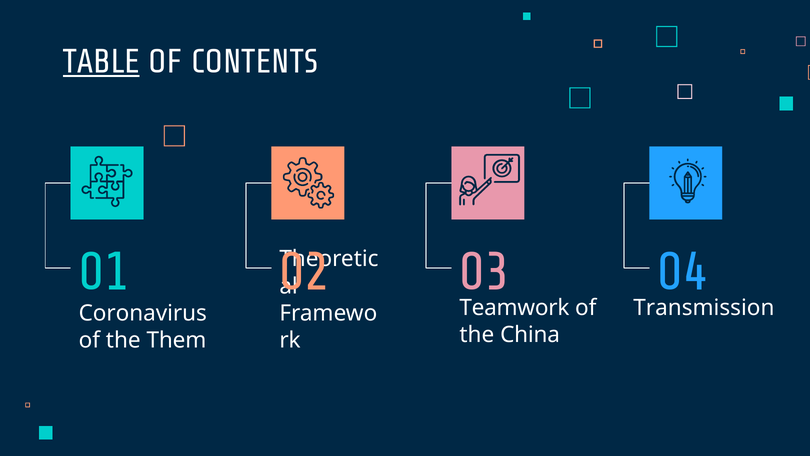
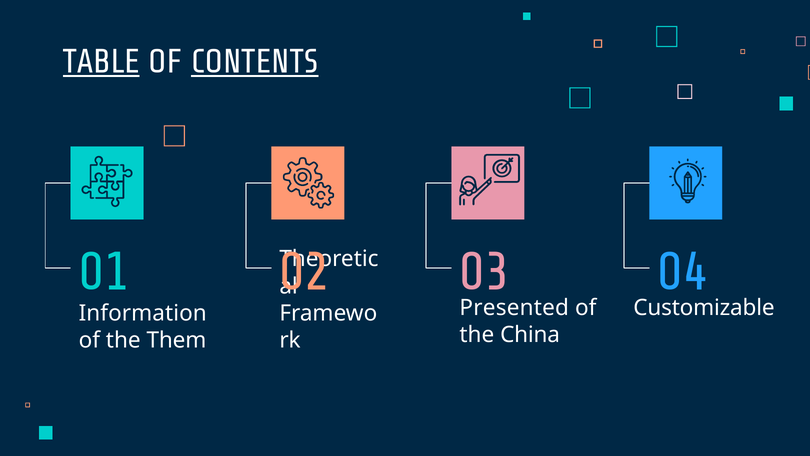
CONTENTS underline: none -> present
Transmission: Transmission -> Customizable
Teamwork: Teamwork -> Presented
Coronavirus: Coronavirus -> Information
